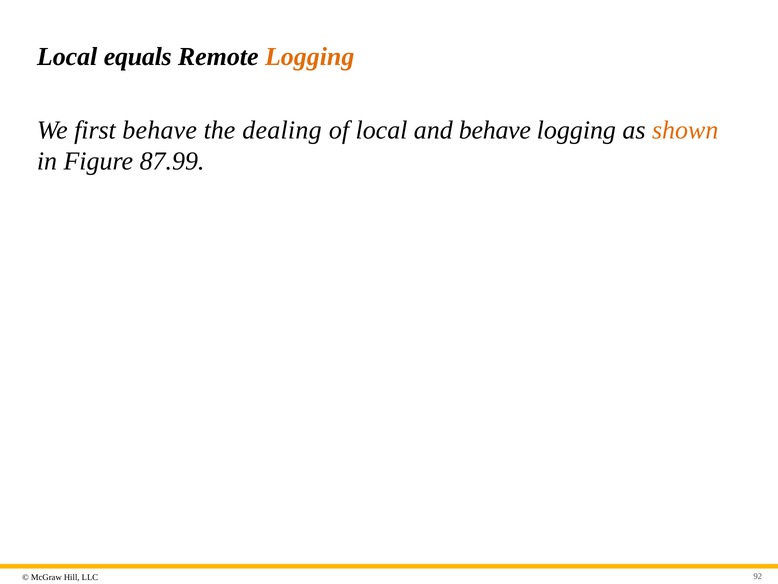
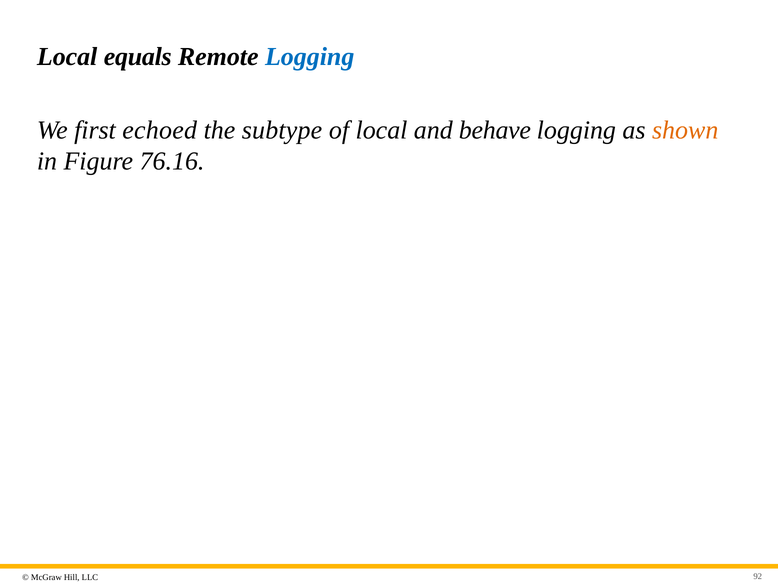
Logging at (310, 57) colour: orange -> blue
first behave: behave -> echoed
dealing: dealing -> subtype
87.99: 87.99 -> 76.16
